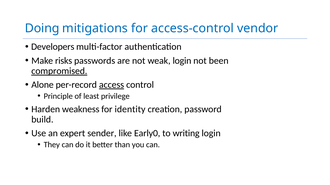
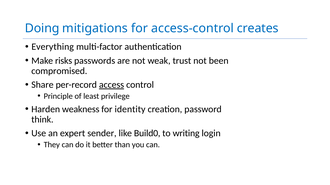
vendor: vendor -> creates
Developers: Developers -> Everything
weak login: login -> trust
compromised underline: present -> none
Alone: Alone -> Share
build: build -> think
Early0: Early0 -> Build0
